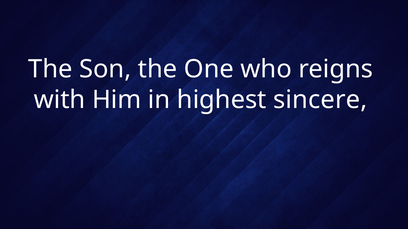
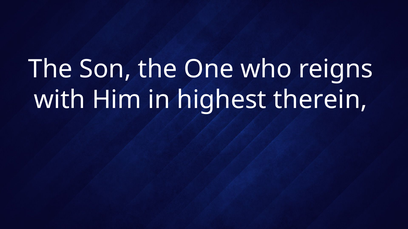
sincere: sincere -> therein
